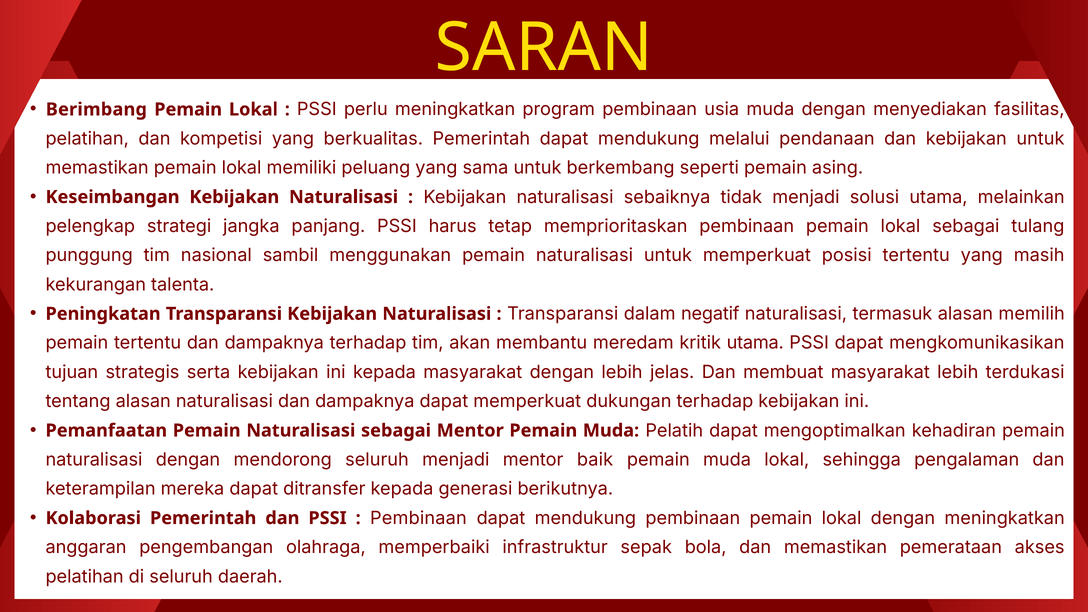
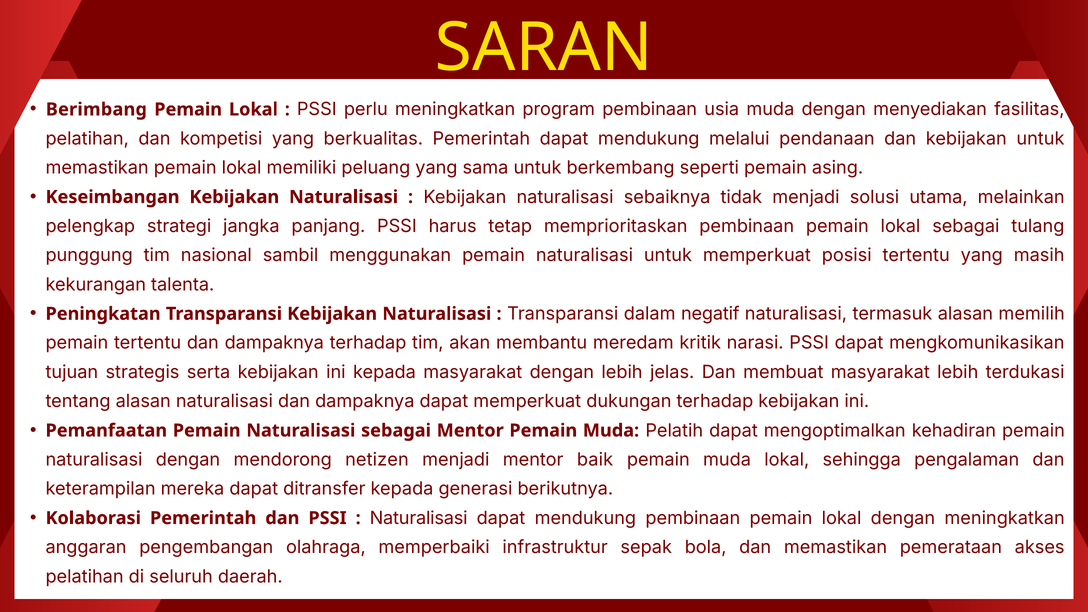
kritik utama: utama -> narasi
mendorong seluruh: seluruh -> netizen
Pembinaan at (418, 518): Pembinaan -> Naturalisasi
